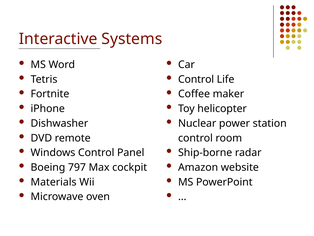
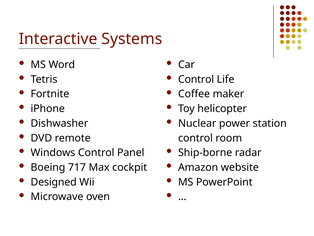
797: 797 -> 717
Materials: Materials -> Designed
